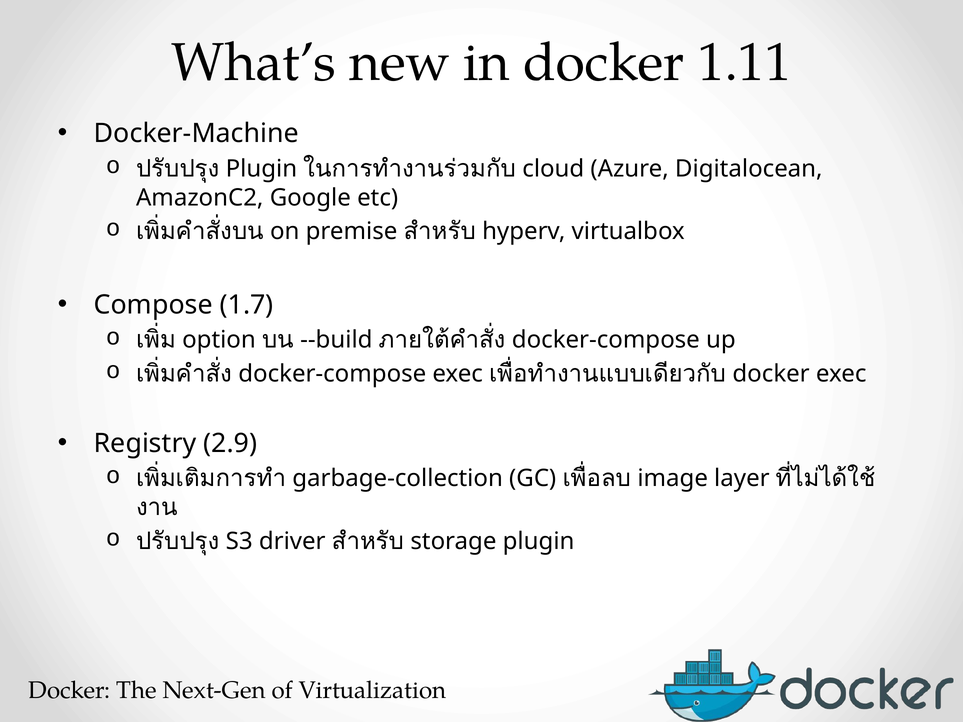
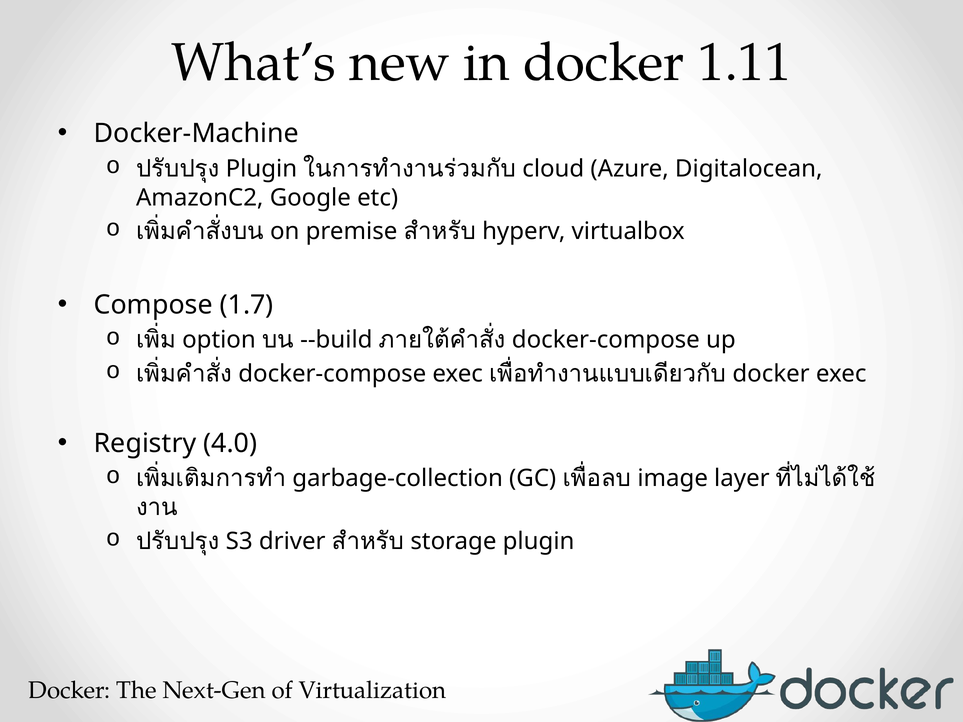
2.9: 2.9 -> 4.0
